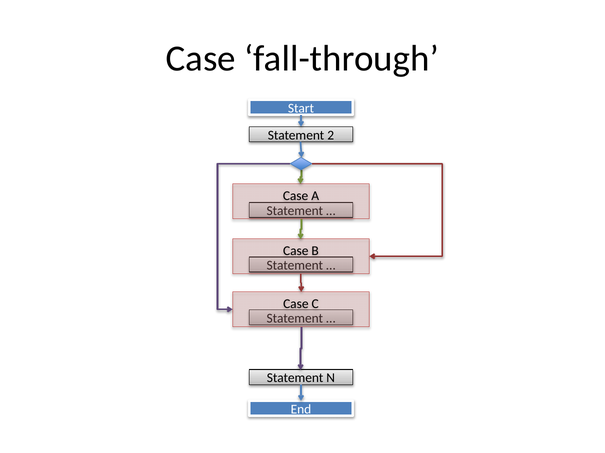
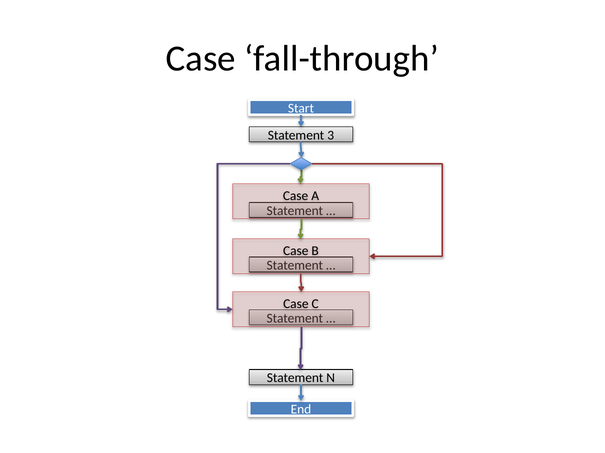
2: 2 -> 3
